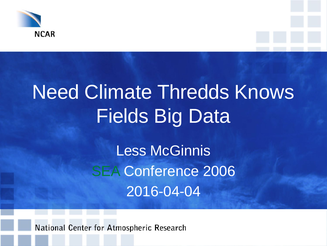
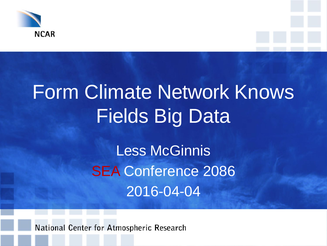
Need: Need -> Form
Thredds: Thredds -> Network
SEA colour: green -> red
2006: 2006 -> 2086
